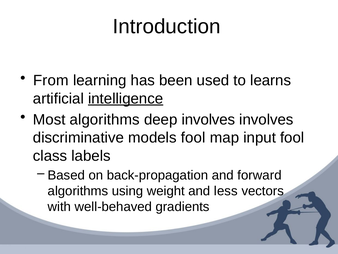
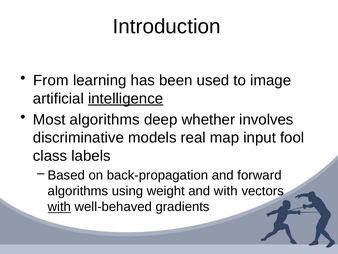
learns: learns -> image
deep involves: involves -> whether
models fool: fool -> real
and less: less -> with
with at (59, 206) underline: none -> present
